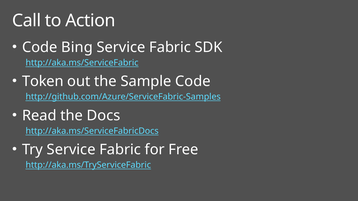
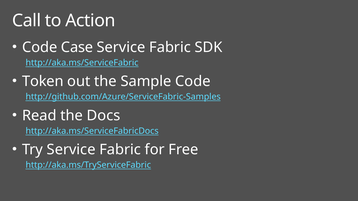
Bing: Bing -> Case
